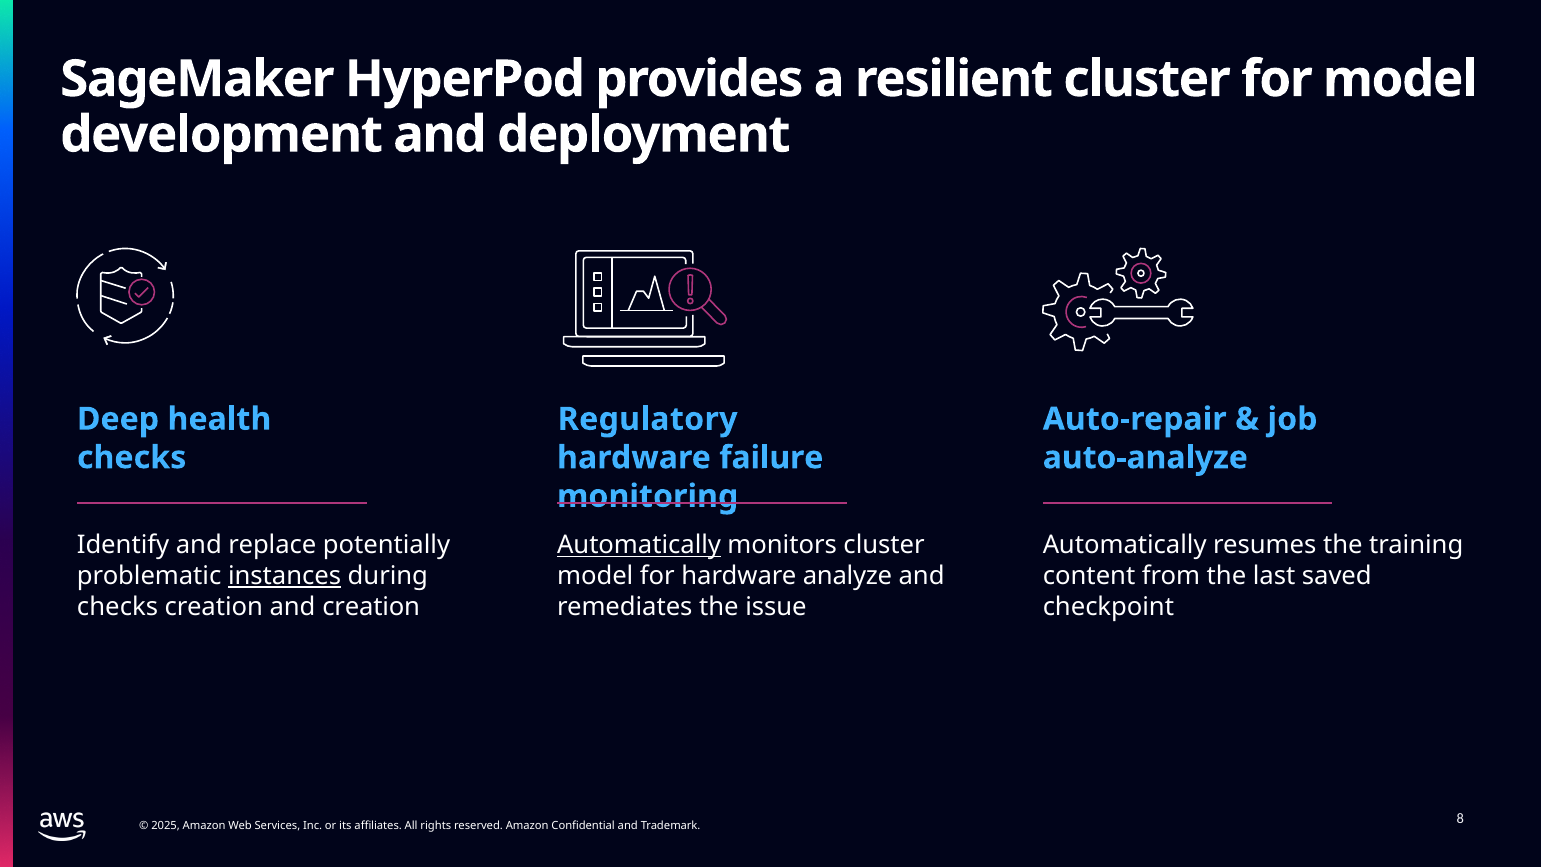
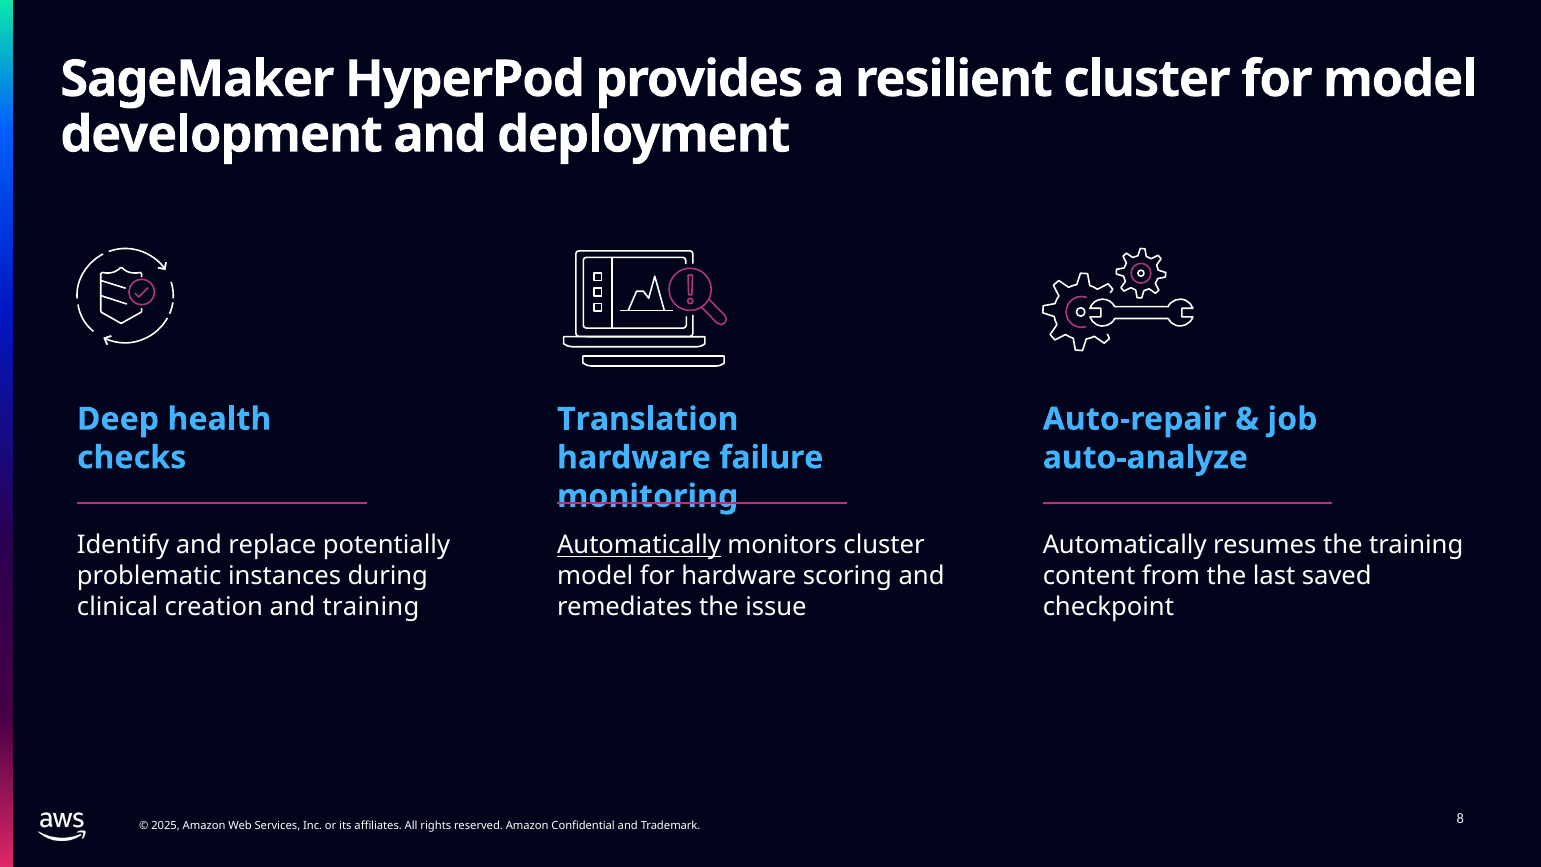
Regulatory: Regulatory -> Translation
instances underline: present -> none
analyze: analyze -> scoring
checks at (118, 607): checks -> clinical
and creation: creation -> training
